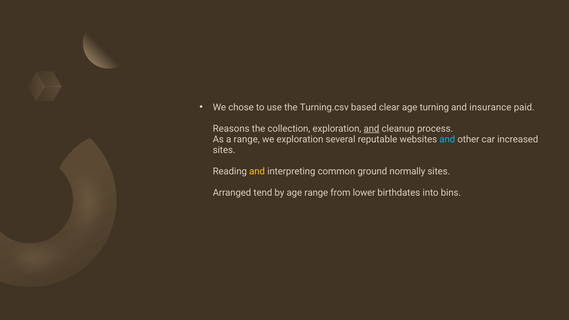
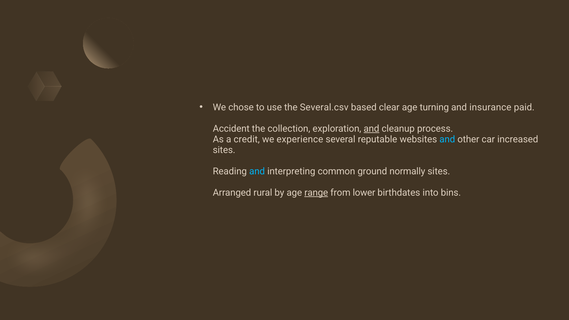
Turning.csv: Turning.csv -> Several.csv
Reasons: Reasons -> Accident
a range: range -> credit
we exploration: exploration -> experience
and at (257, 171) colour: yellow -> light blue
tend: tend -> rural
range at (316, 193) underline: none -> present
